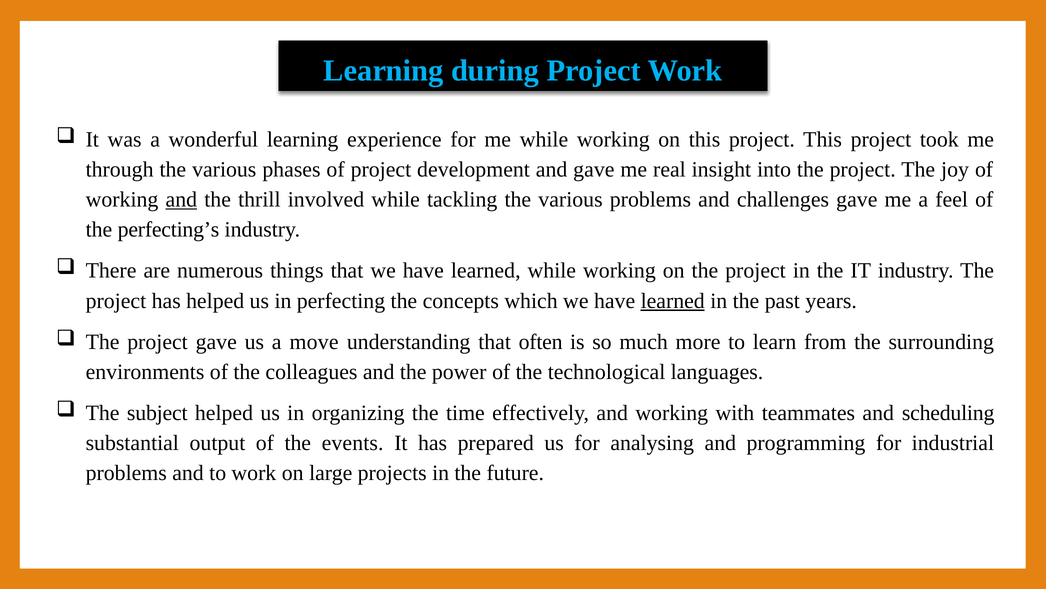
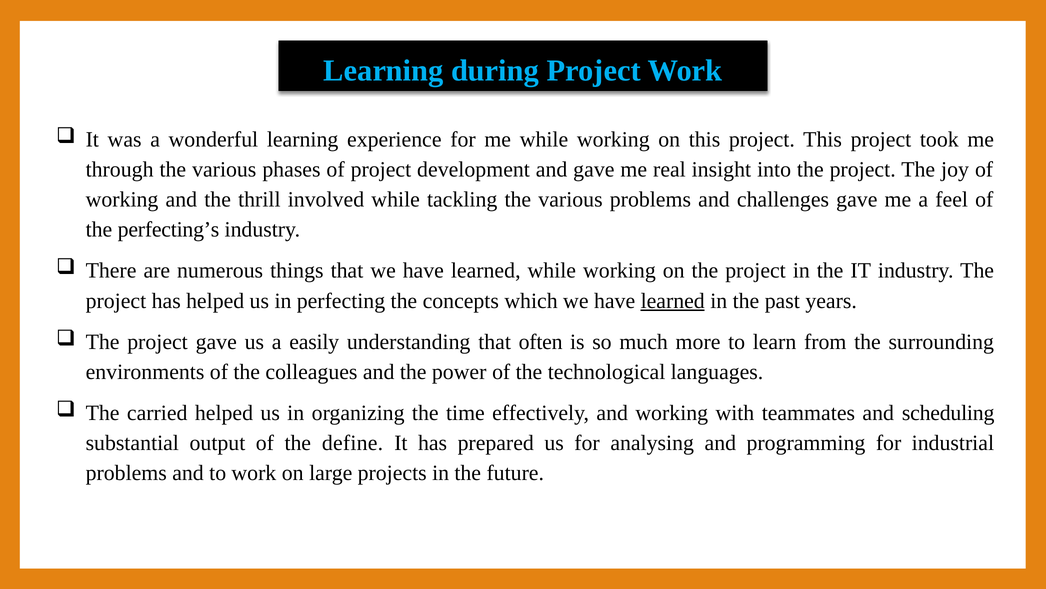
and at (181, 199) underline: present -> none
move: move -> easily
subject: subject -> carried
events: events -> define
